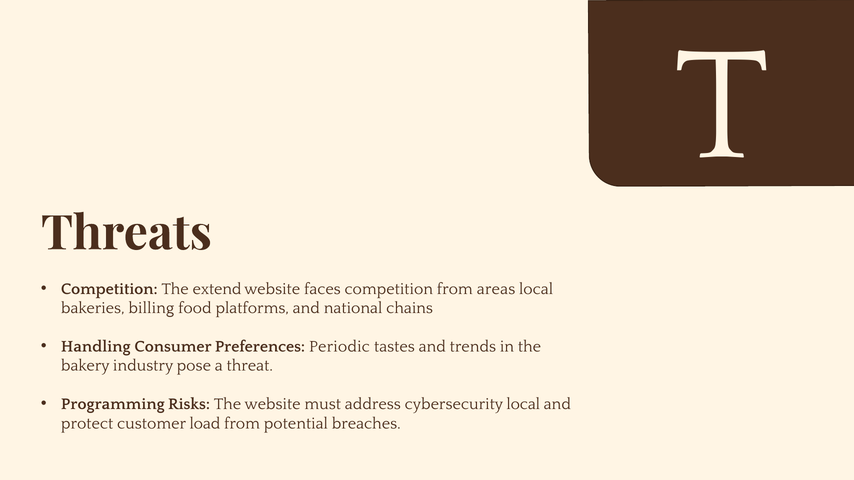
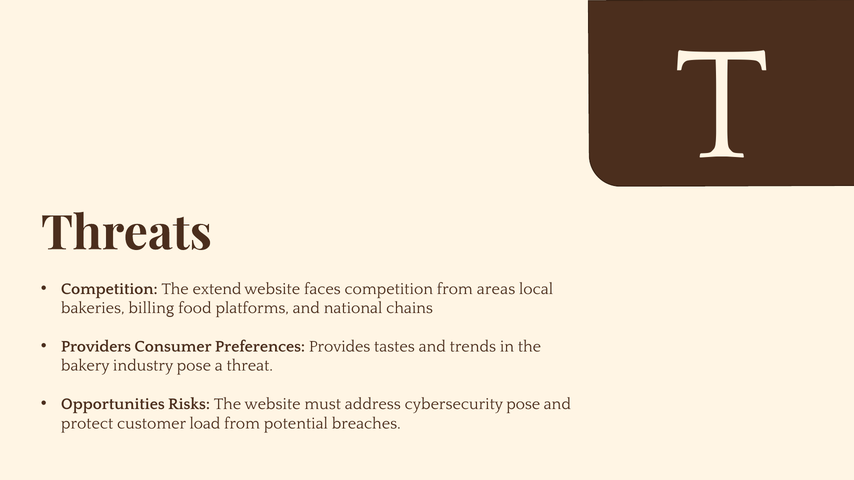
Handling: Handling -> Providers
Periodic: Periodic -> Provides
Programming: Programming -> Opportunities
cybersecurity local: local -> pose
